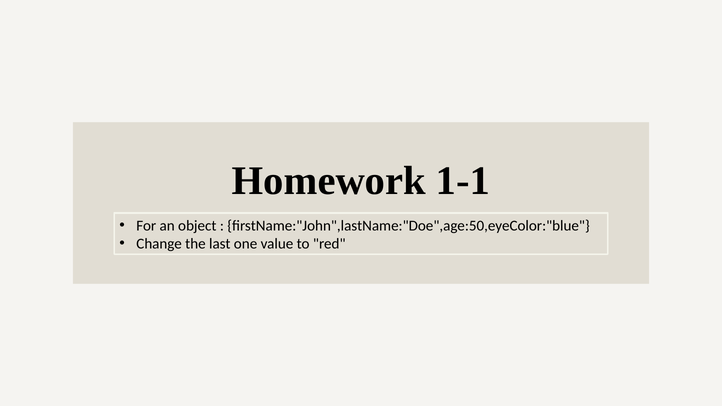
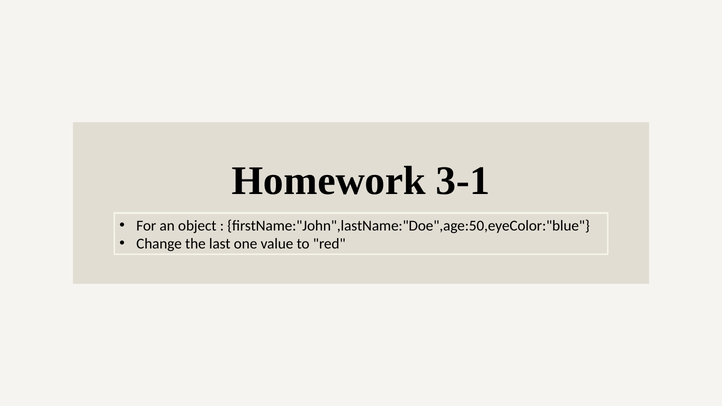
1-1: 1-1 -> 3-1
